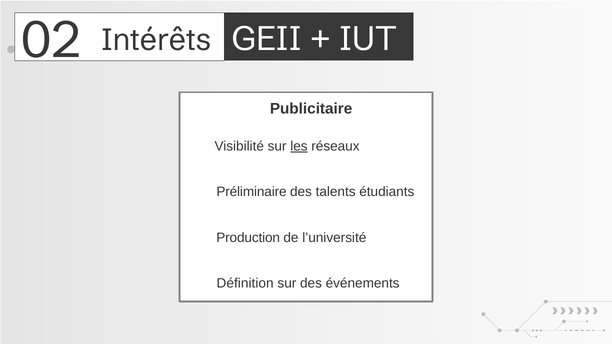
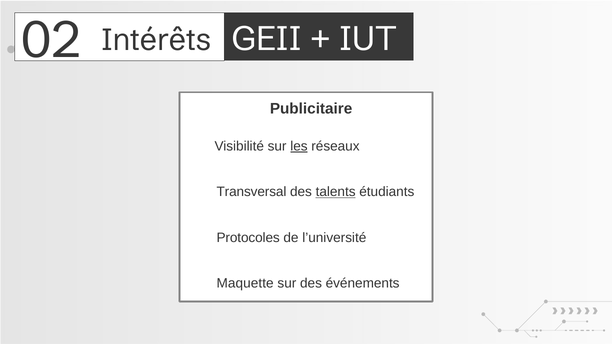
Préliminaire: Préliminaire -> Transversal
talents underline: none -> present
Production: Production -> Protocoles
Définition: Définition -> Maquette
